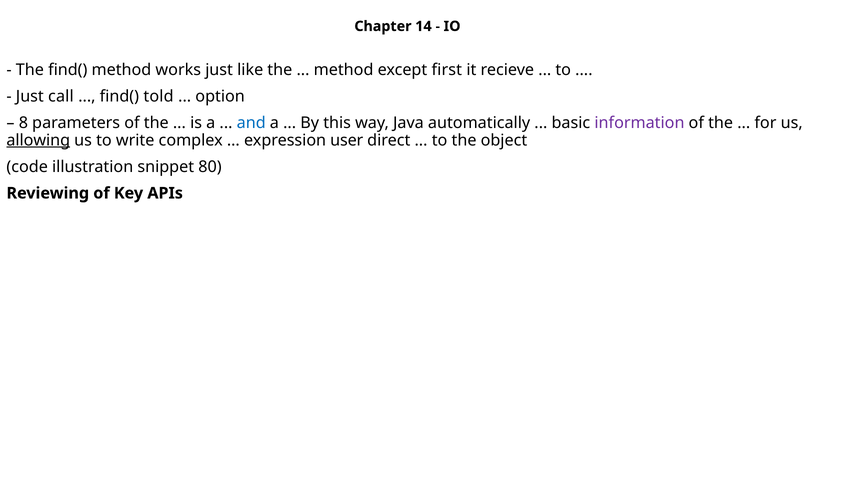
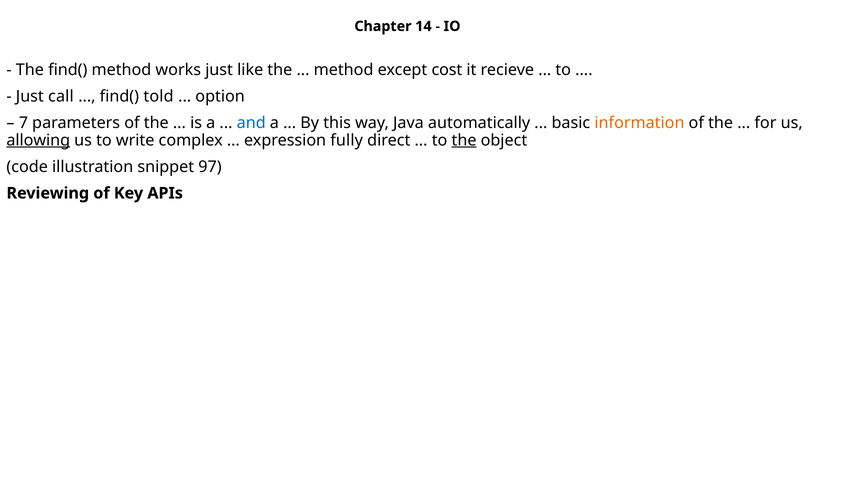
first: first -> cost
8: 8 -> 7
information colour: purple -> orange
user: user -> fully
the at (464, 140) underline: none -> present
80: 80 -> 97
